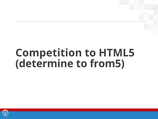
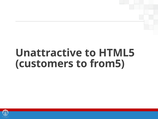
Competition: Competition -> Unattractive
determine: determine -> customers
